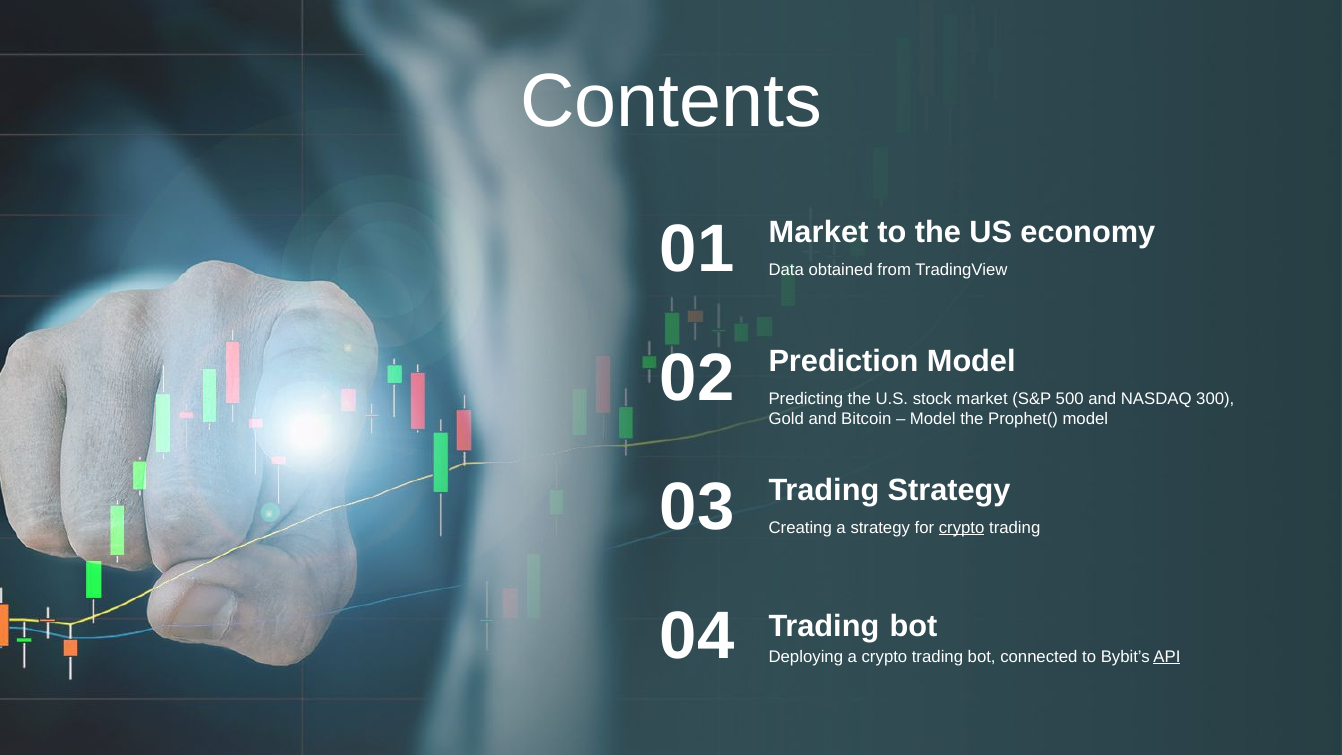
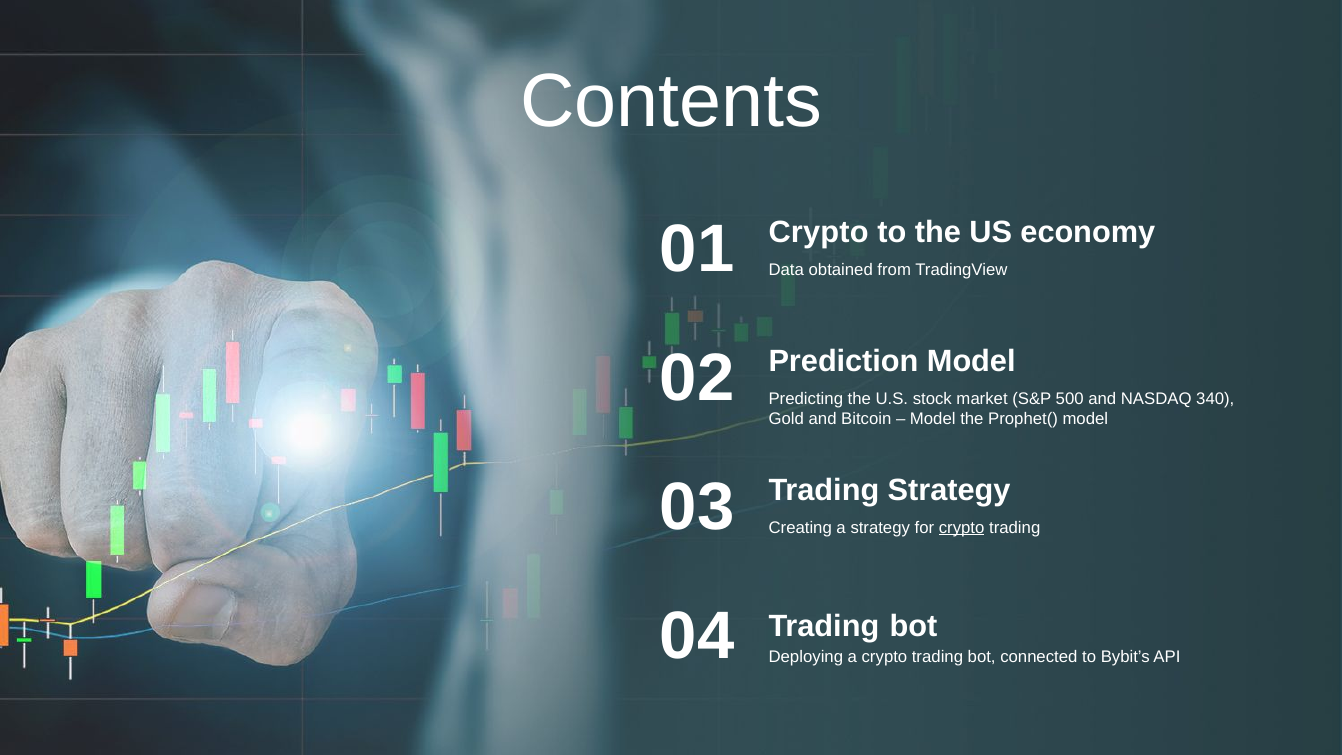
Market at (819, 232): Market -> Crypto
300: 300 -> 340
API underline: present -> none
